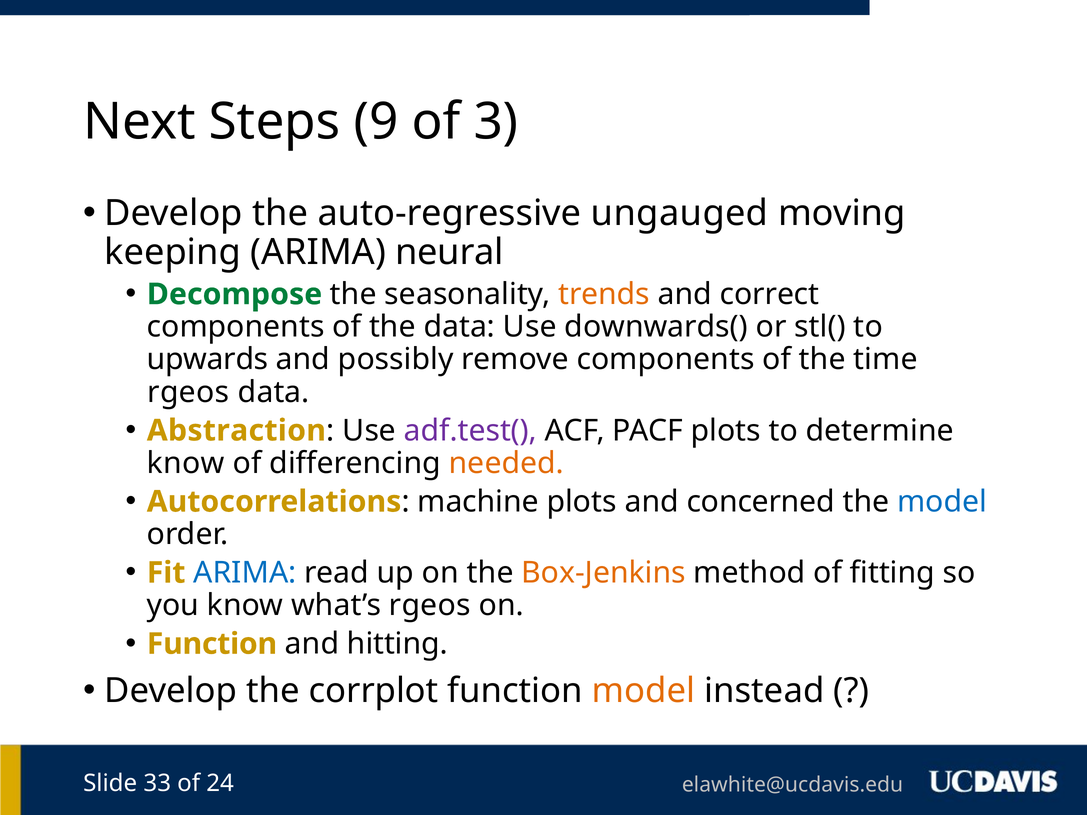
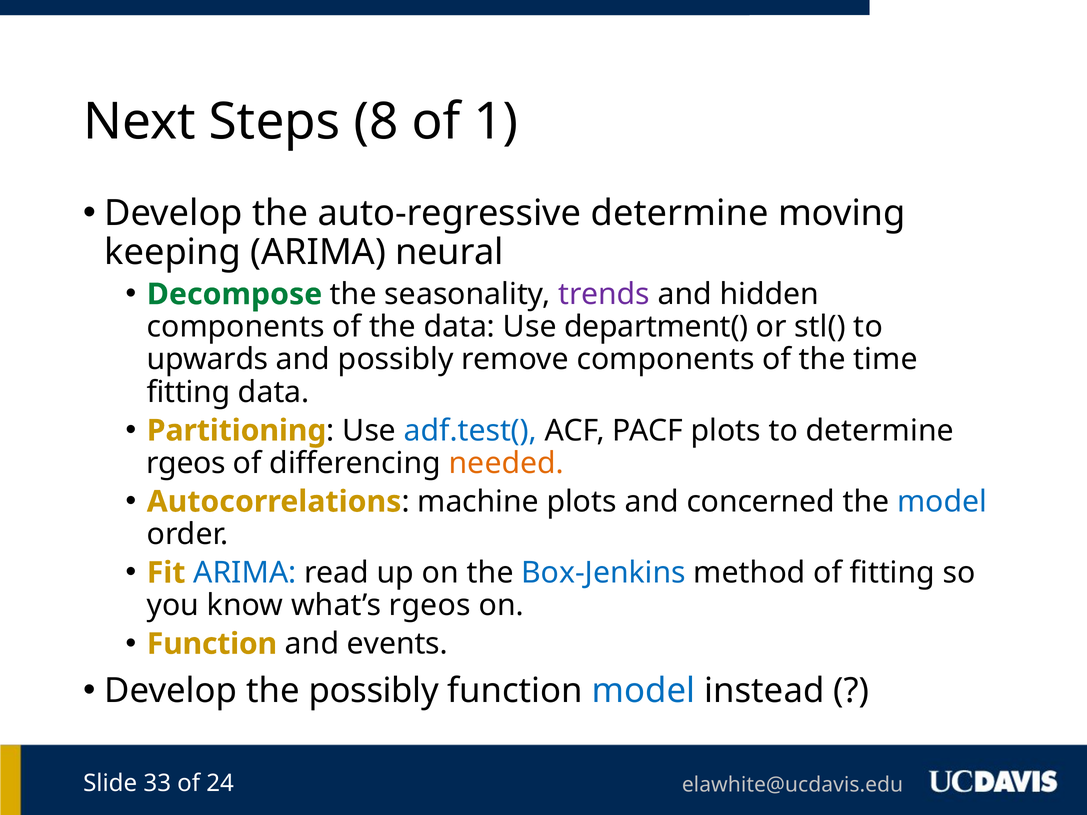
9: 9 -> 8
3: 3 -> 1
auto-regressive ungauged: ungauged -> determine
trends colour: orange -> purple
correct: correct -> hidden
downwards(: downwards( -> department(
rgeos at (188, 392): rgeos -> fitting
Abstraction: Abstraction -> Partitioning
adf.test( colour: purple -> blue
know at (186, 463): know -> rgeos
Box-Jenkins colour: orange -> blue
hitting: hitting -> events
the corrplot: corrplot -> possibly
model at (644, 691) colour: orange -> blue
